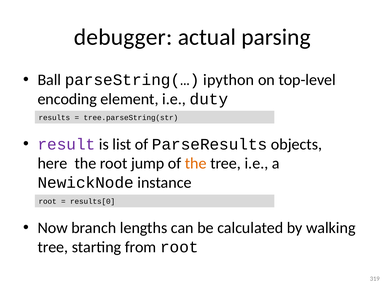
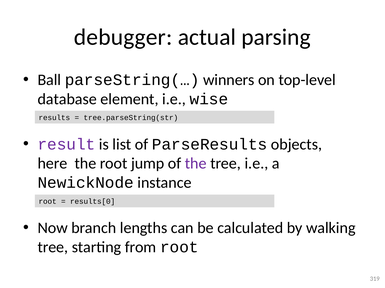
ipython: ipython -> winners
encoding: encoding -> database
duty: duty -> wise
the at (196, 164) colour: orange -> purple
